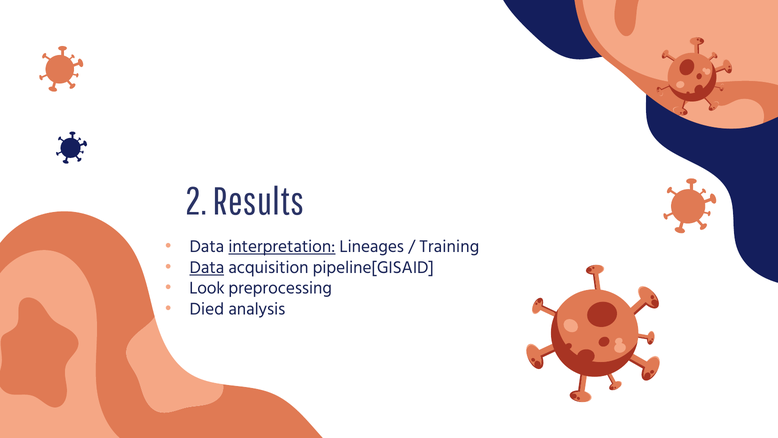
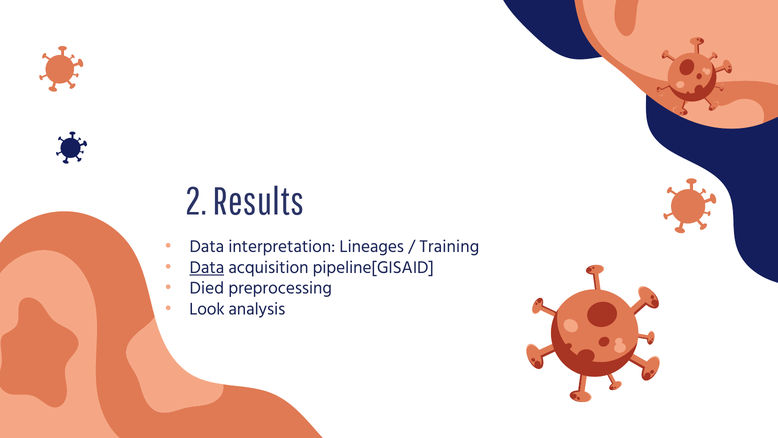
interpretation underline: present -> none
Look: Look -> Died
Died: Died -> Look
